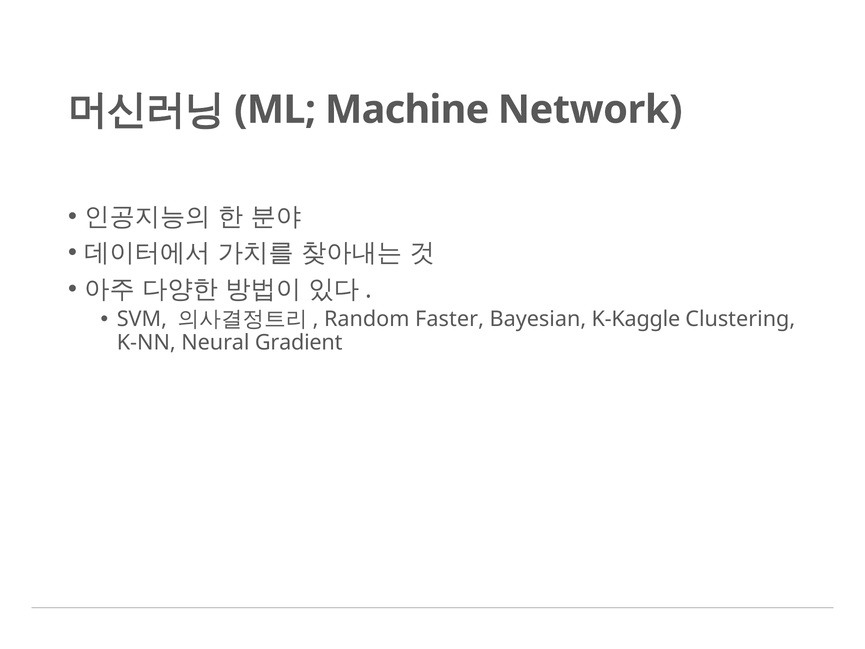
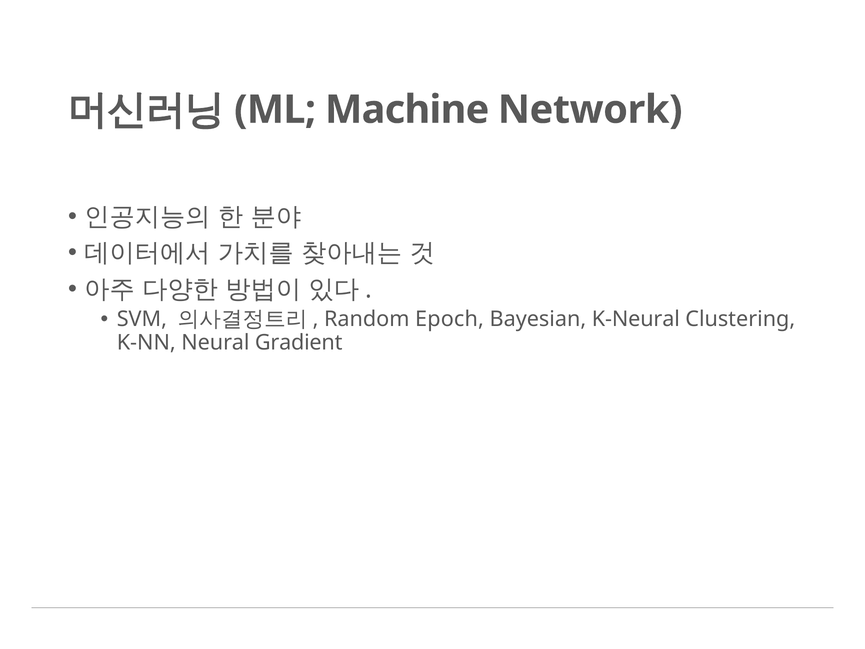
Faster: Faster -> Epoch
K-Kaggle: K-Kaggle -> K-Neural
